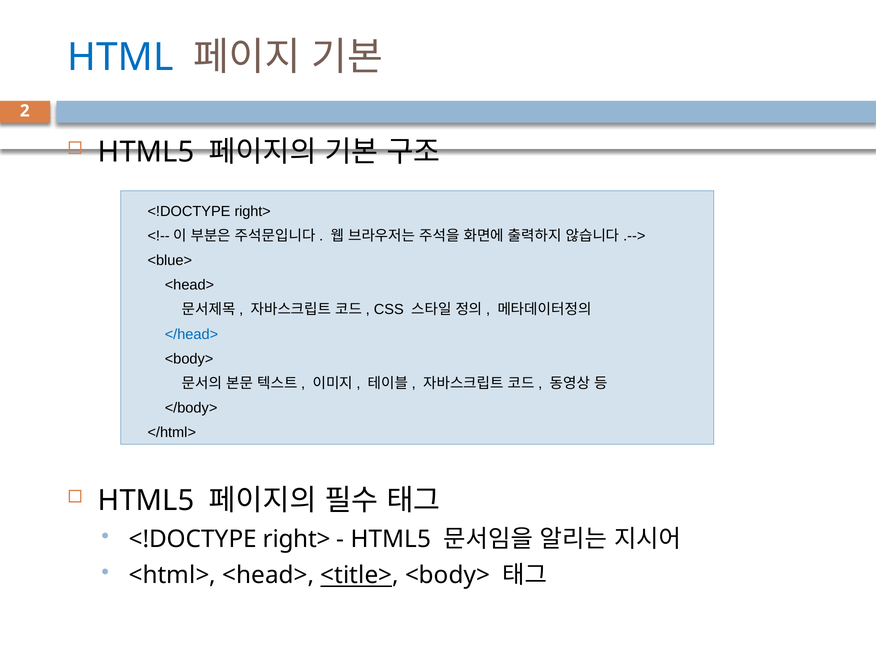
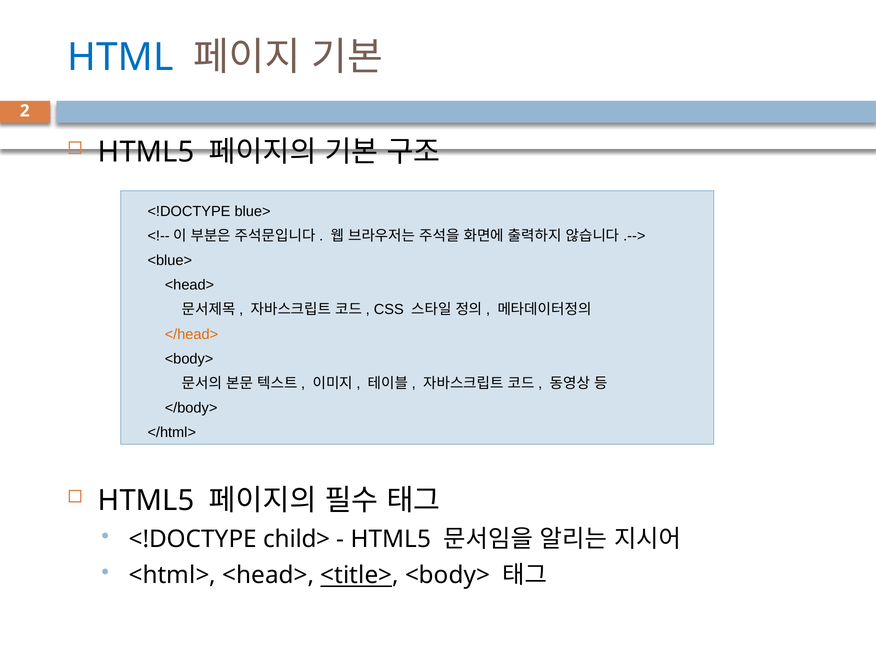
right> at (253, 212): right> -> blue>
</head> colour: blue -> orange
right> at (297, 539): right> -> child>
